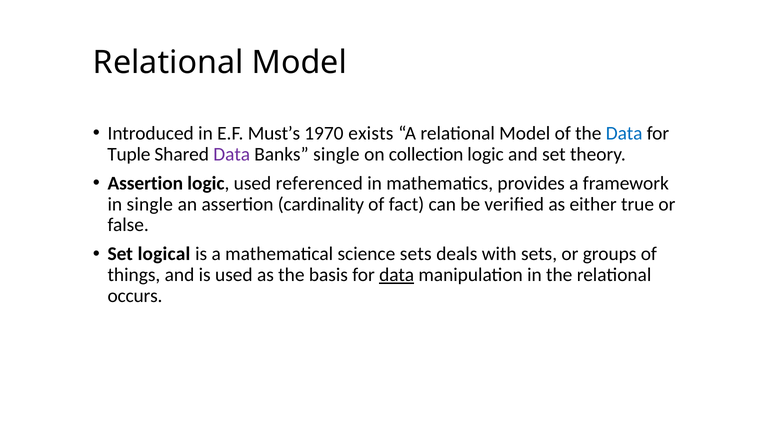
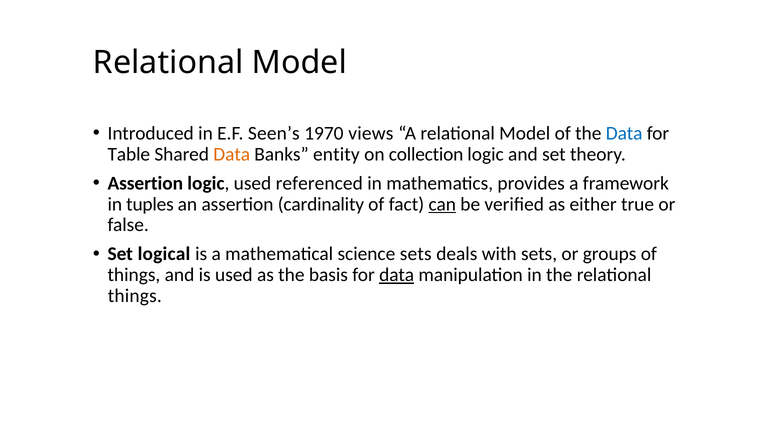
Must’s: Must’s -> Seen’s
exists: exists -> views
Tuple: Tuple -> Table
Data at (232, 154) colour: purple -> orange
Banks single: single -> entity
in single: single -> tuples
can underline: none -> present
occurs at (135, 296): occurs -> things
